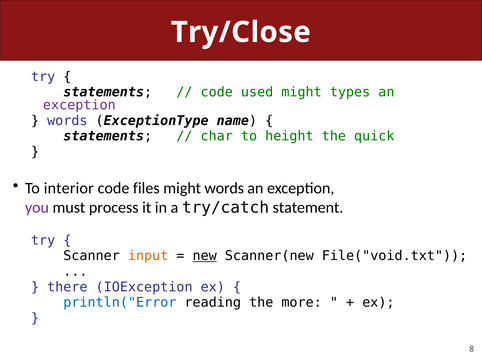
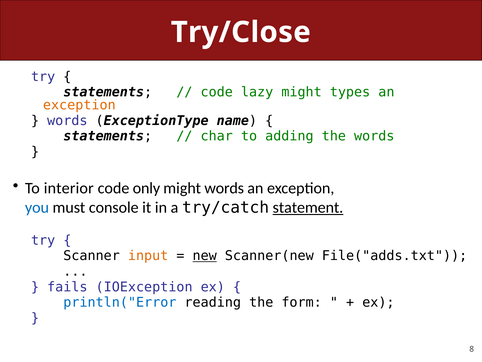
used: used -> lazy
exception at (79, 105) colour: purple -> orange
height: height -> adding
the quick: quick -> words
files: files -> only
you colour: purple -> blue
process: process -> console
statement underline: none -> present
File("void.txt: File("void.txt -> File("adds.txt
there: there -> fails
more: more -> form
